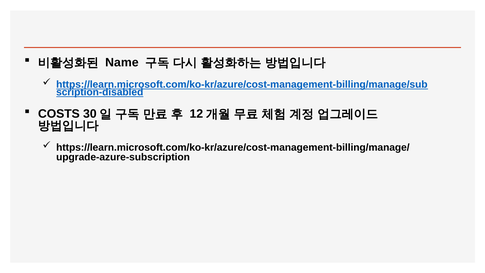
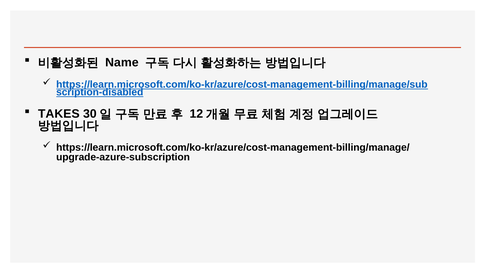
COSTS: COSTS -> TAKES
